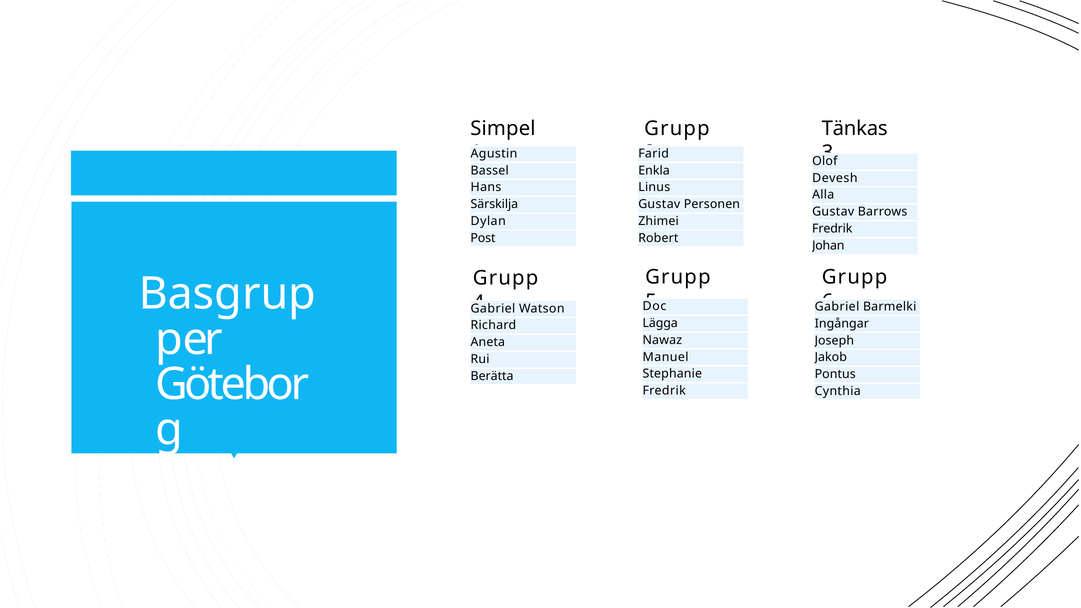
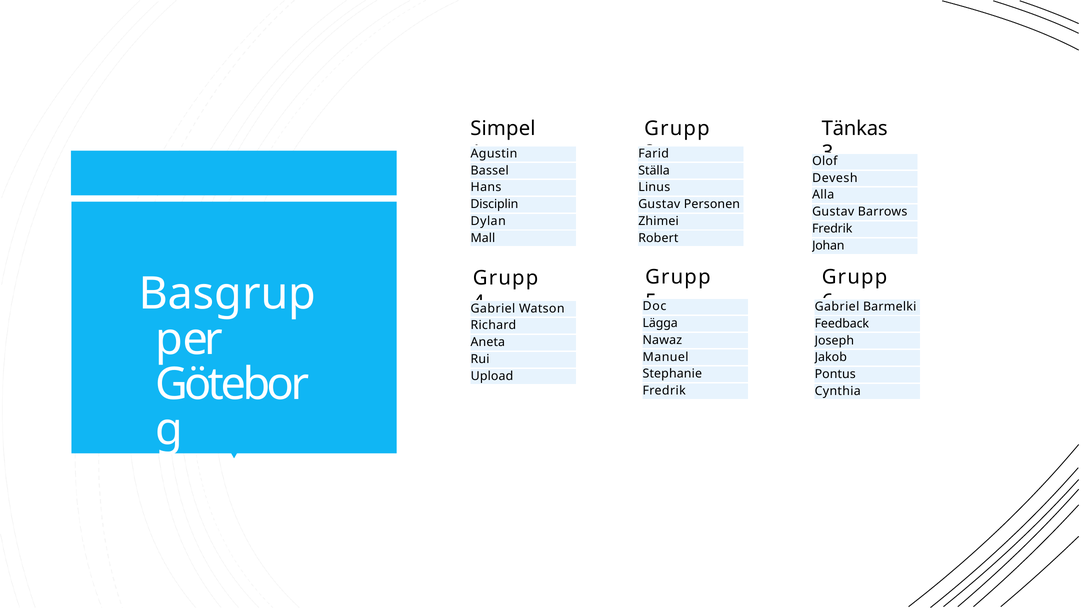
Enkla: Enkla -> Ställa
Särskilja: Särskilja -> Disciplin
Post: Post -> Mall
Ingångar: Ingångar -> Feedback
Berätta: Berätta -> Upload
